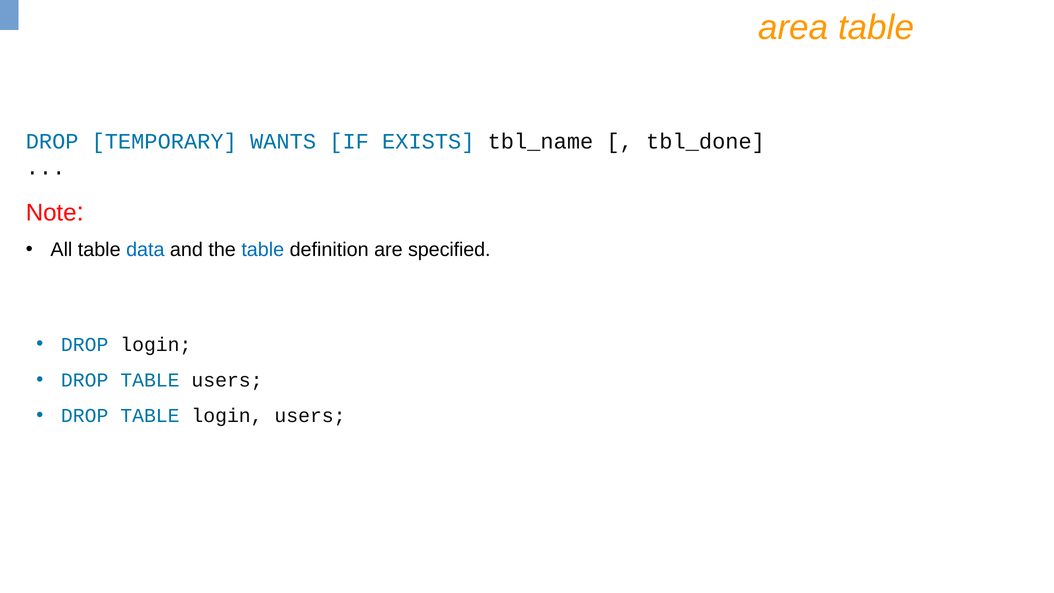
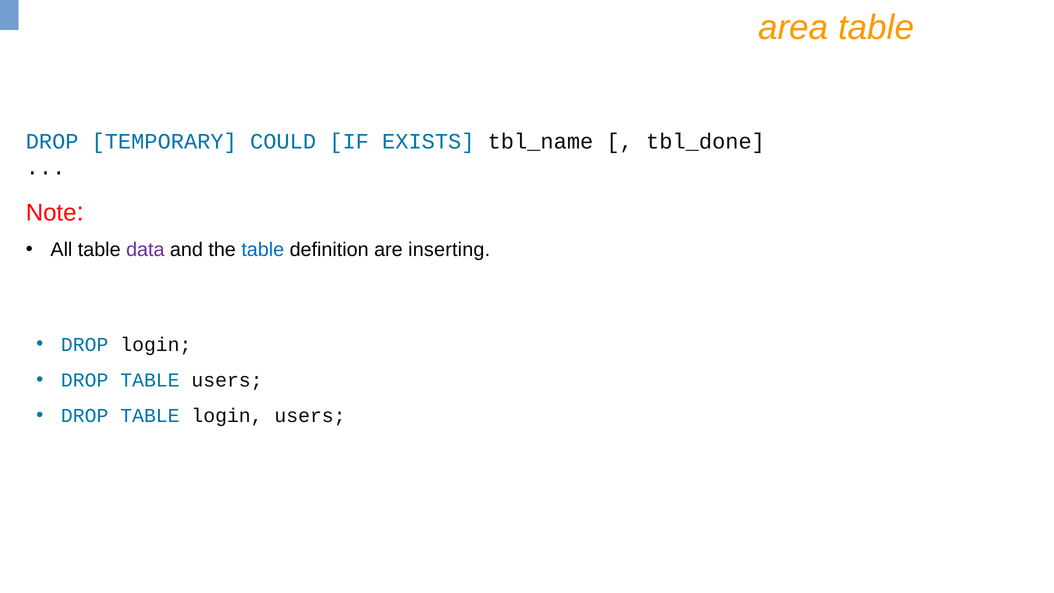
WANTS: WANTS -> COULD
data colour: blue -> purple
specified: specified -> inserting
